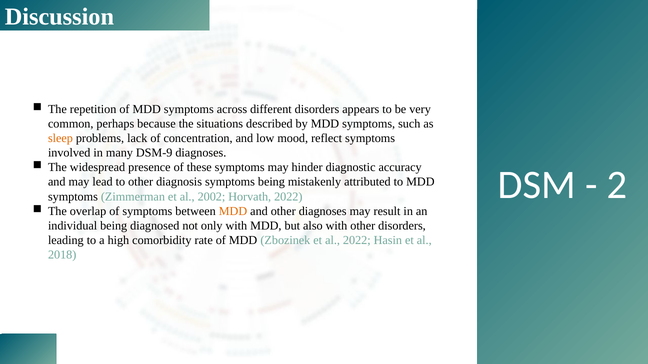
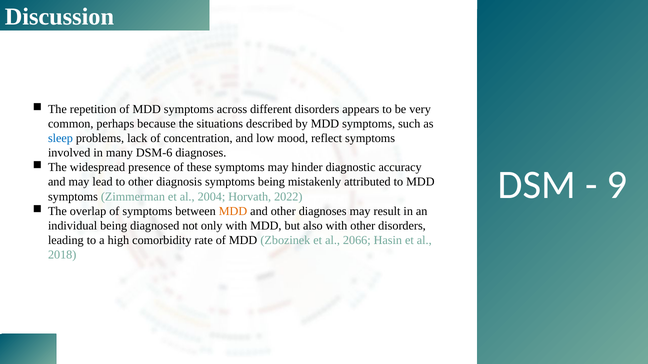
sleep colour: orange -> blue
DSM-9: DSM-9 -> DSM-6
2: 2 -> 9
2002: 2002 -> 2004
al 2022: 2022 -> 2066
